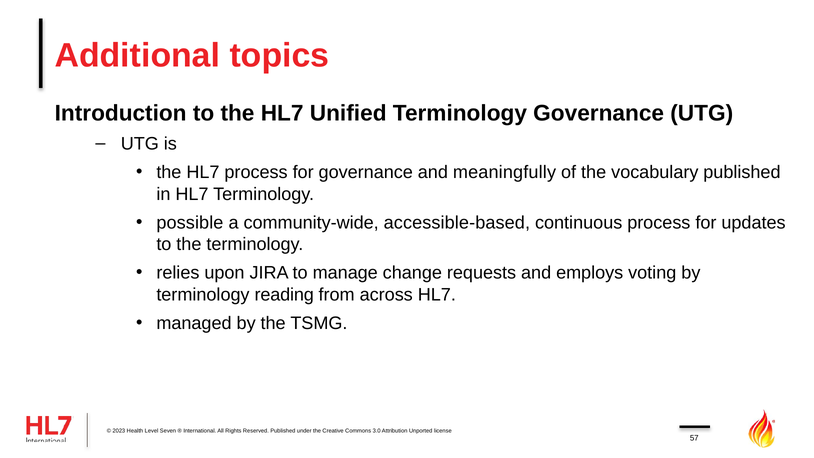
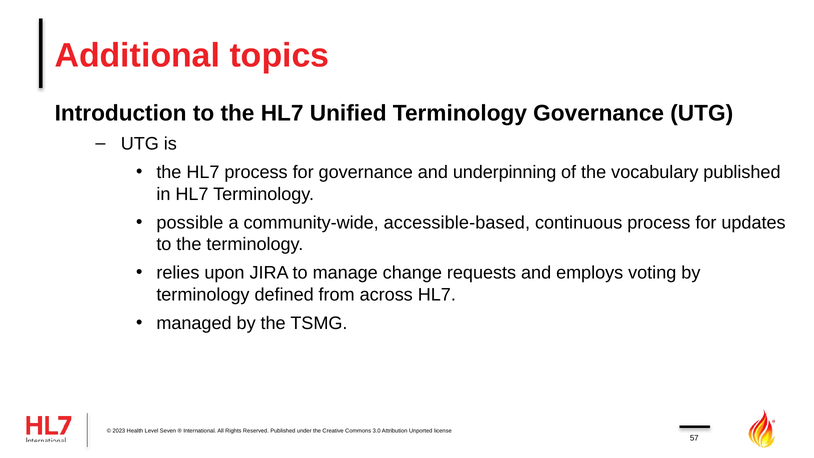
meaningfully: meaningfully -> underpinning
reading: reading -> defined
